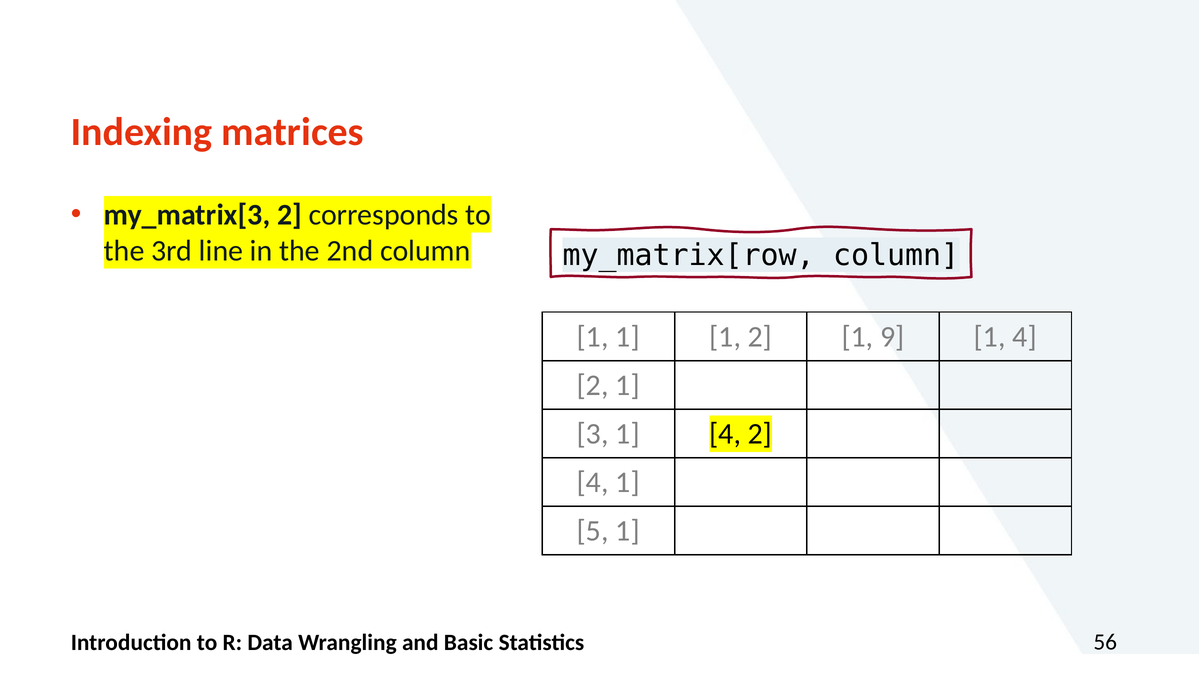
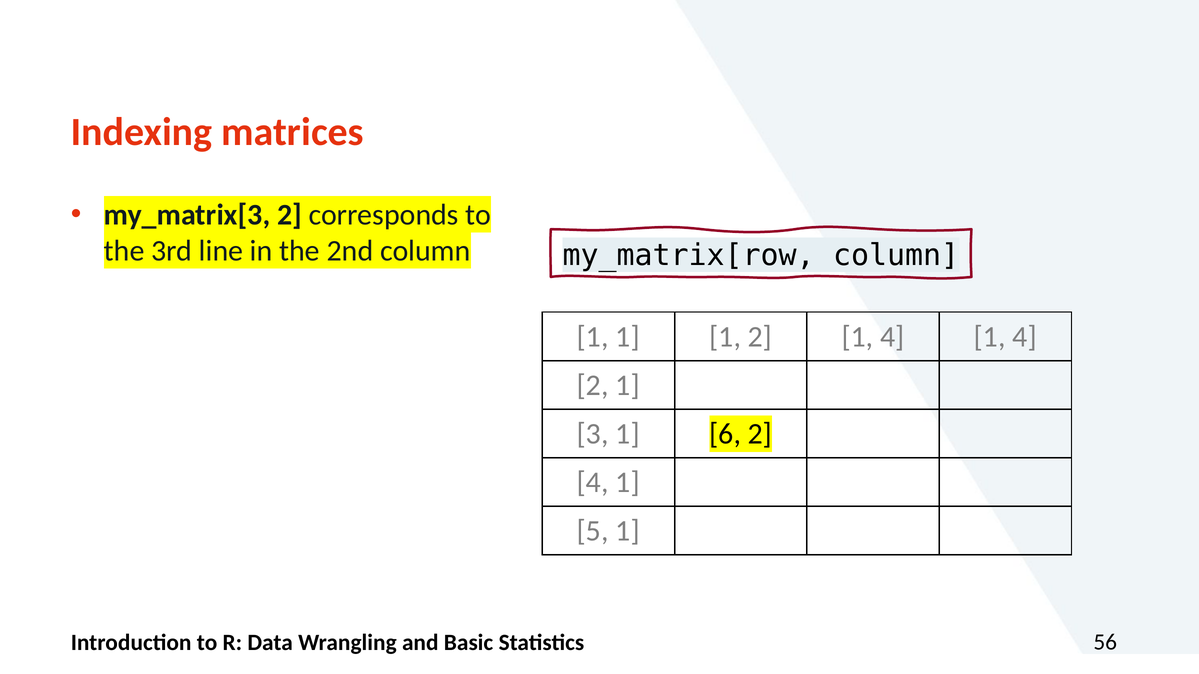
2 1 9: 9 -> 4
3 1 4: 4 -> 6
